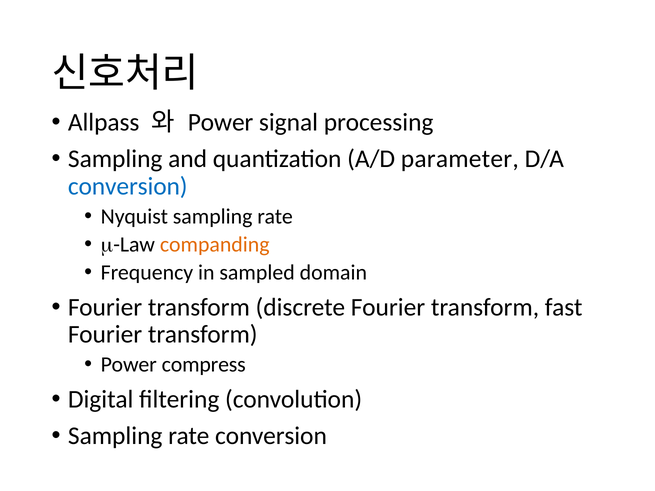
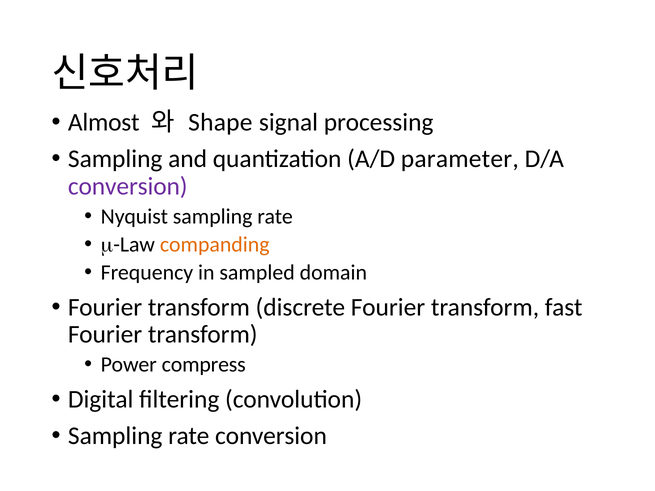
Allpass: Allpass -> Almost
Power at (221, 122): Power -> Shape
conversion at (128, 186) colour: blue -> purple
